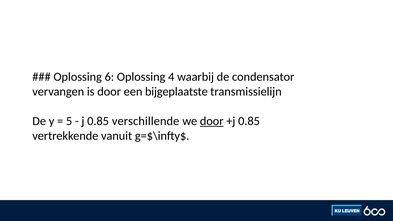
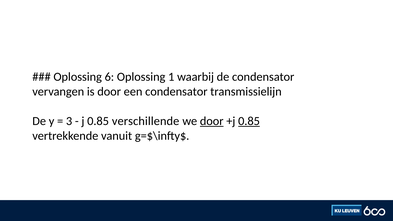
4: 4 -> 1
een bijgeplaatste: bijgeplaatste -> condensator
5: 5 -> 3
0.85 at (249, 121) underline: none -> present
